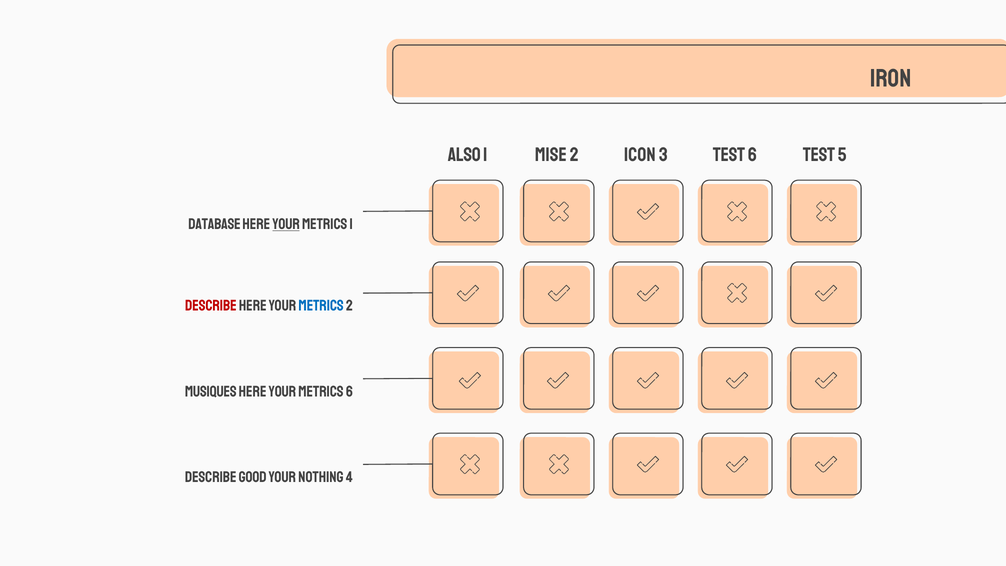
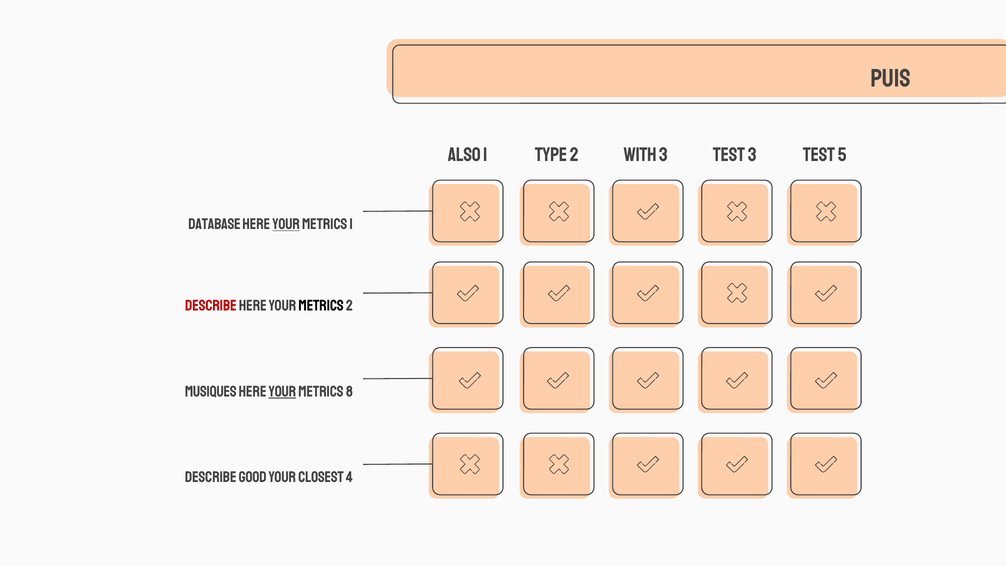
IRON: IRON -> PUIS
MISE: MISE -> TYPE
ICON: ICON -> WITH
TEST 6: 6 -> 3
metrics at (321, 306) colour: blue -> black
your at (282, 391) underline: none -> present
metrics 6: 6 -> 8
nothing: nothing -> closest
